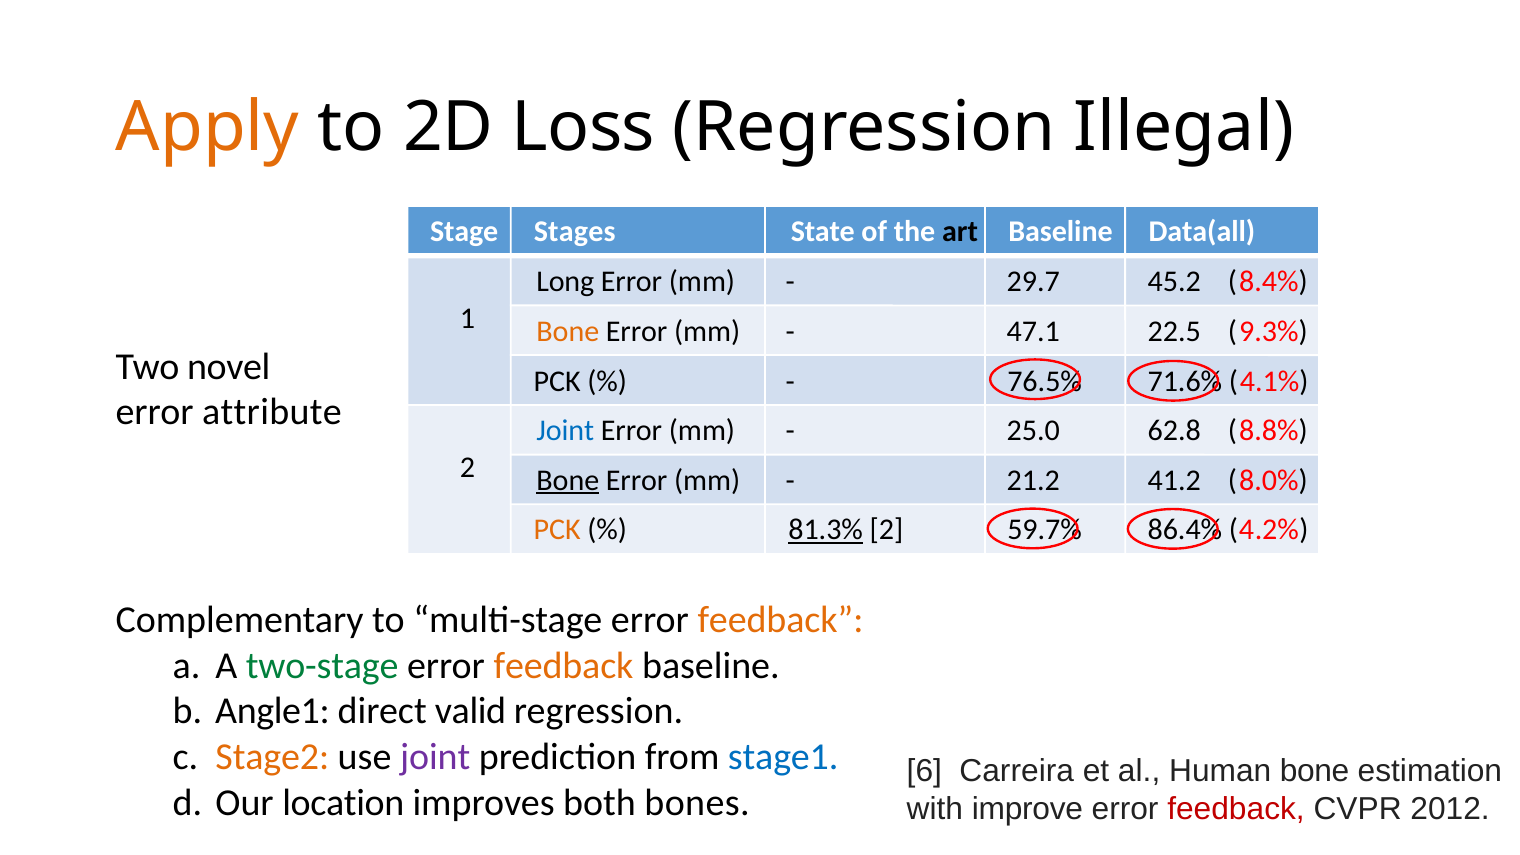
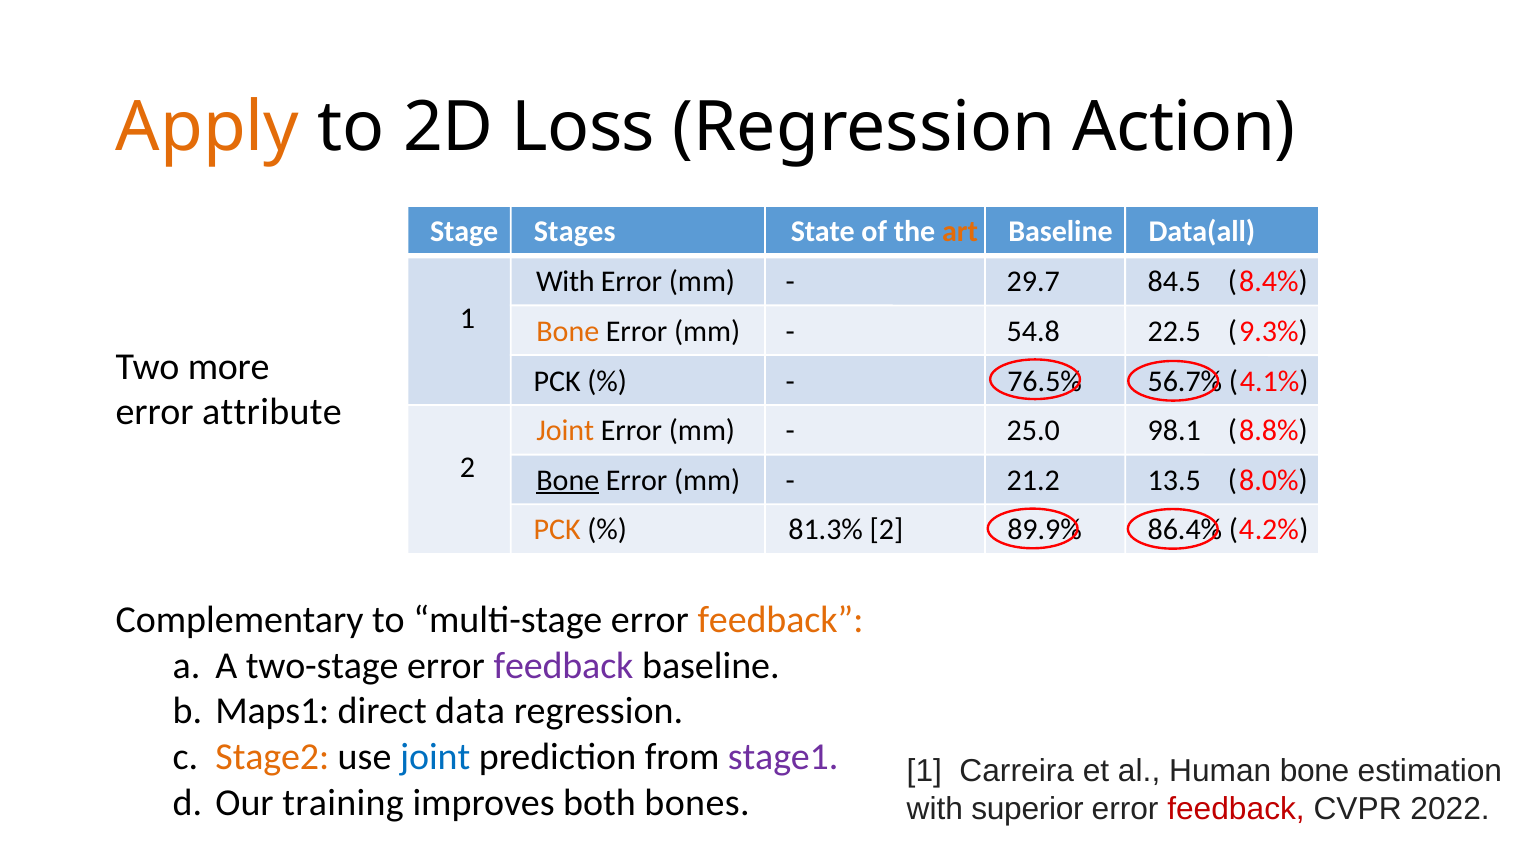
Illegal: Illegal -> Action
art colour: black -> orange
Long at (565, 282): Long -> With
45.2: 45.2 -> 84.5
47.1: 47.1 -> 54.8
novel: novel -> more
71.6%: 71.6% -> 56.7%
Joint at (565, 431) colour: blue -> orange
62.8: 62.8 -> 98.1
41.2: 41.2 -> 13.5
81.3% underline: present -> none
59.7%: 59.7% -> 89.9%
two-stage colour: green -> black
feedback at (564, 666) colour: orange -> purple
Angle1: Angle1 -> Maps1
valid: valid -> data
joint at (435, 757) colour: purple -> blue
stage1 colour: blue -> purple
6 at (924, 771): 6 -> 1
location: location -> training
improve: improve -> superior
2012: 2012 -> 2022
